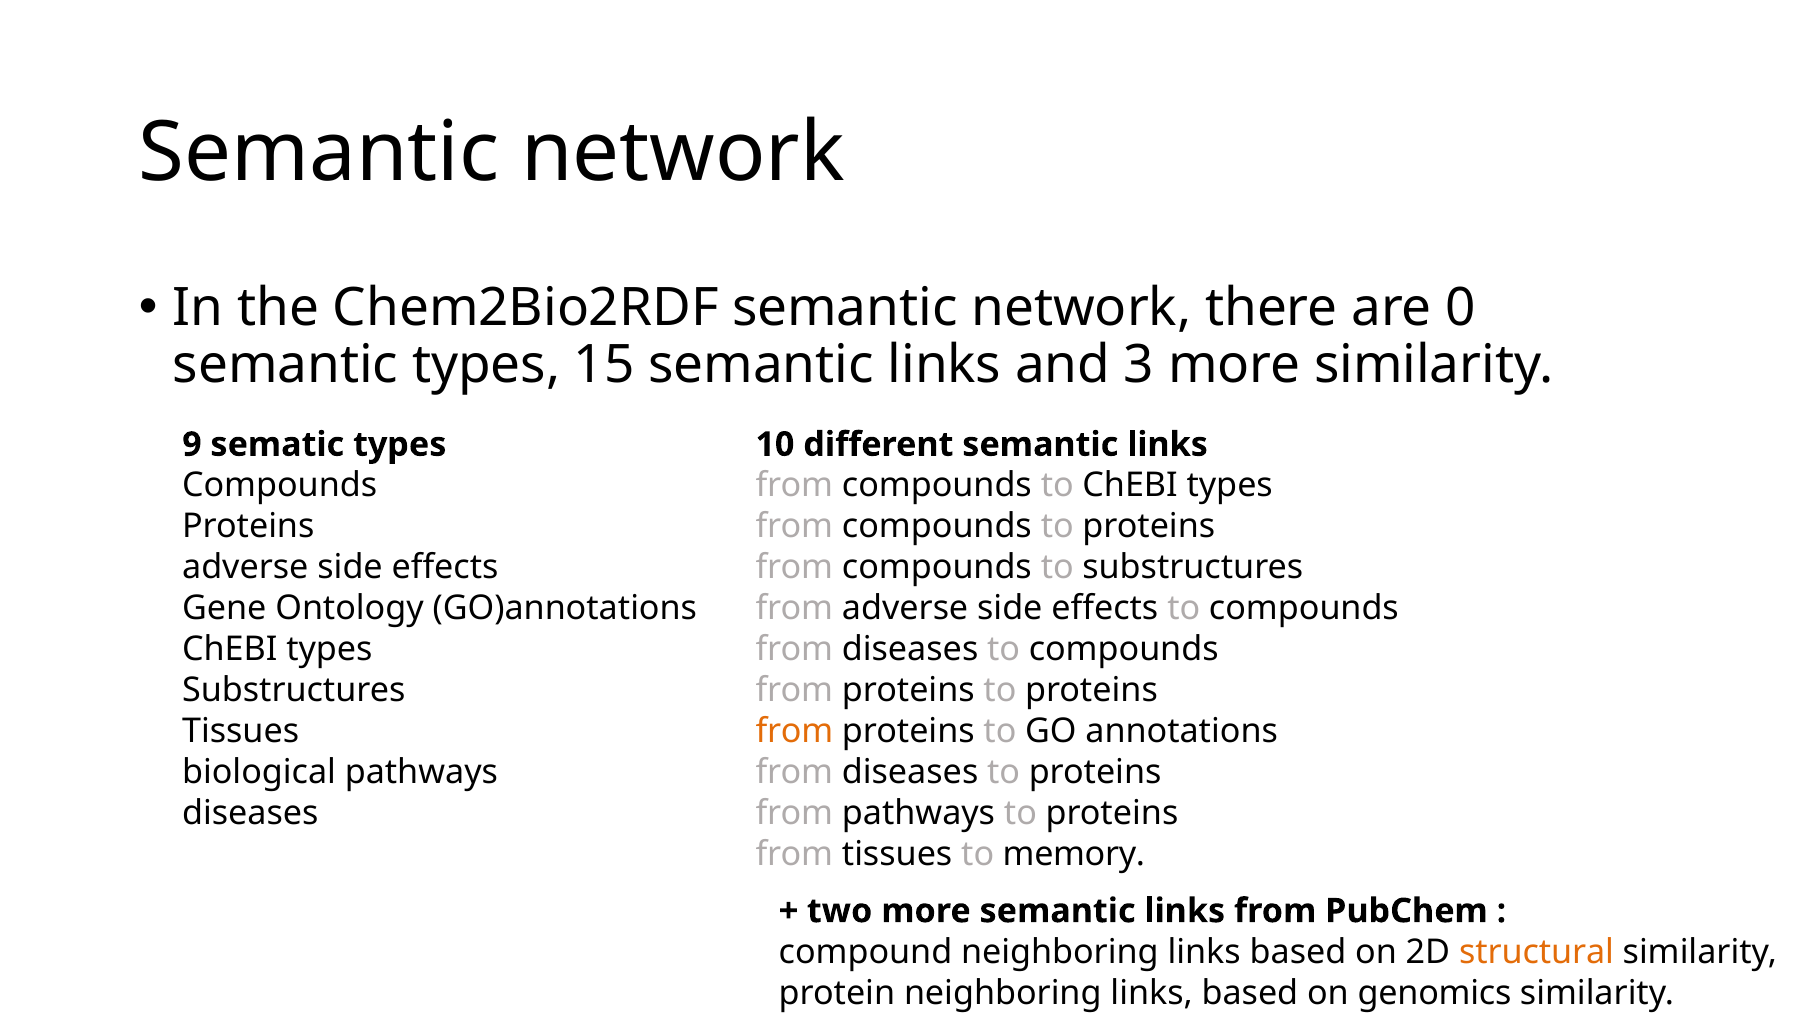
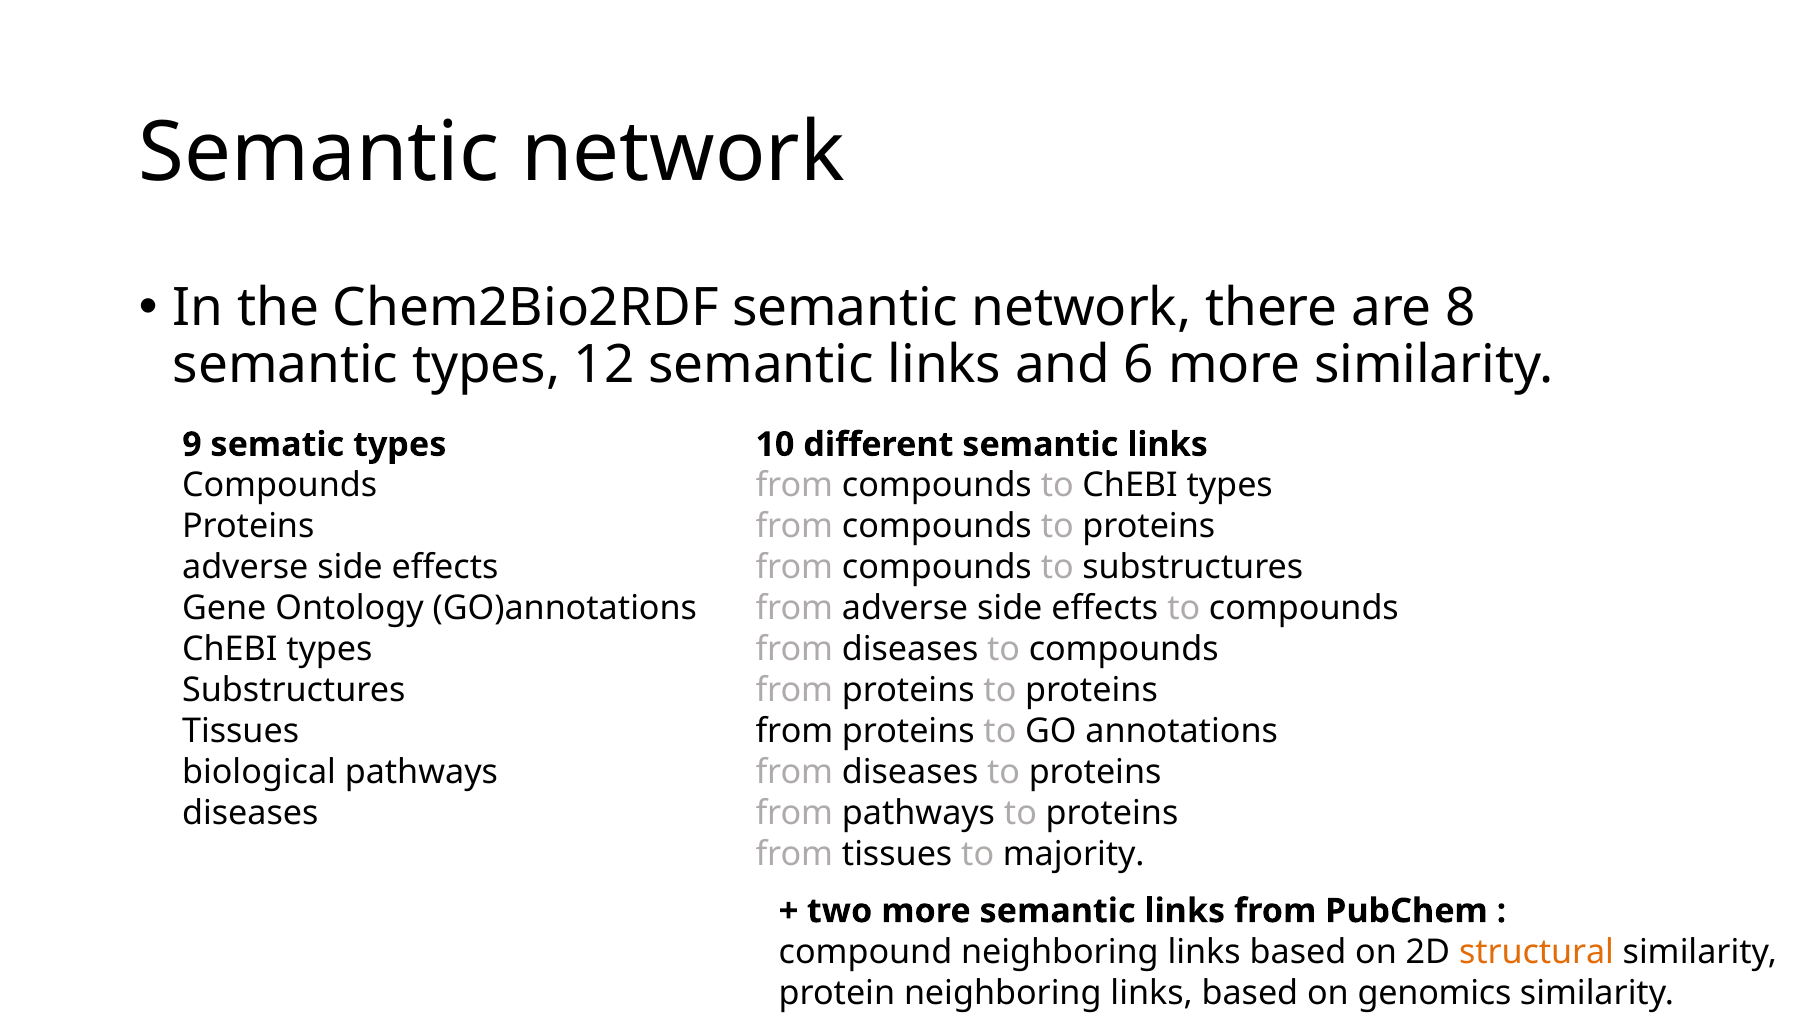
0: 0 -> 8
15: 15 -> 12
3: 3 -> 6
from at (794, 731) colour: orange -> black
memory: memory -> majority
